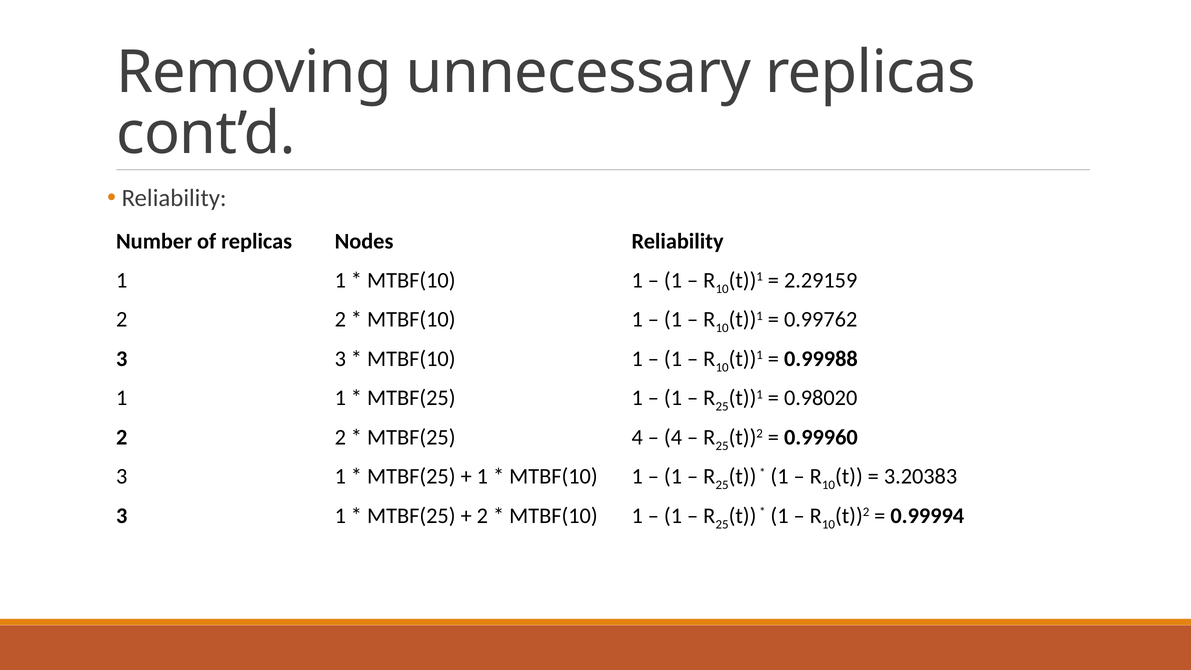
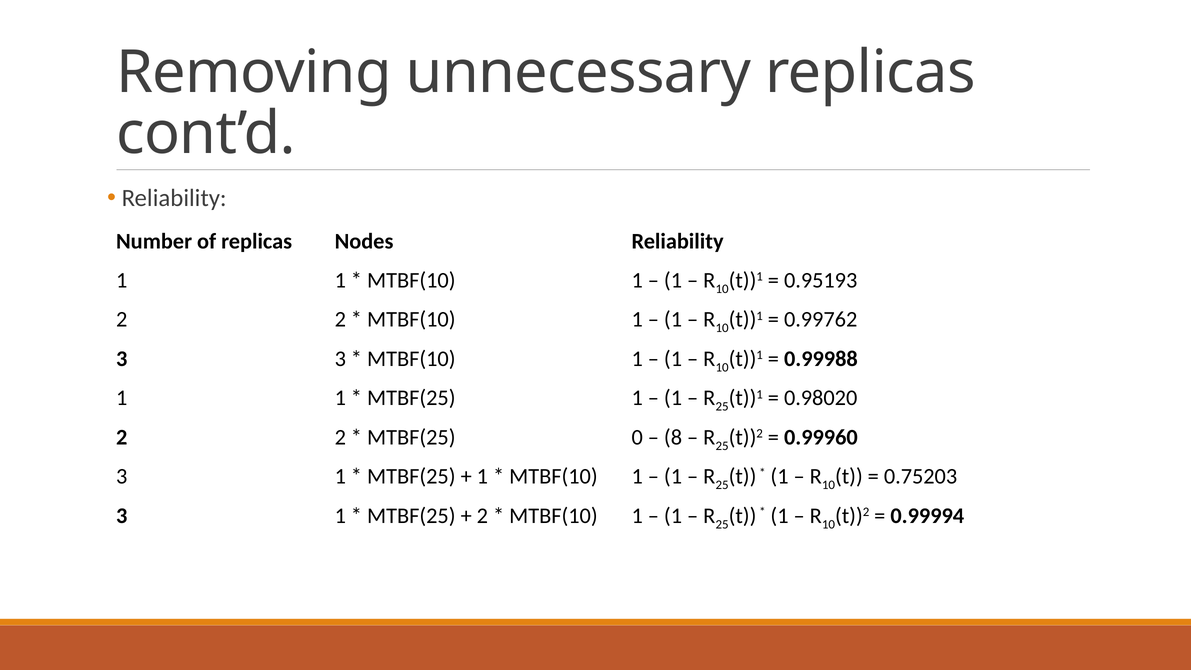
2.29159: 2.29159 -> 0.95193
MTBF(25 4: 4 -> 0
4 at (673, 437): 4 -> 8
3.20383: 3.20383 -> 0.75203
